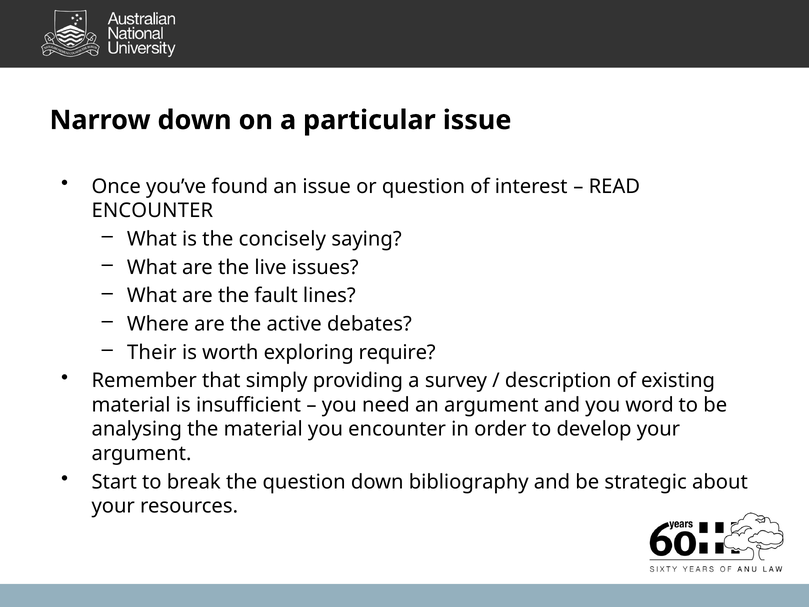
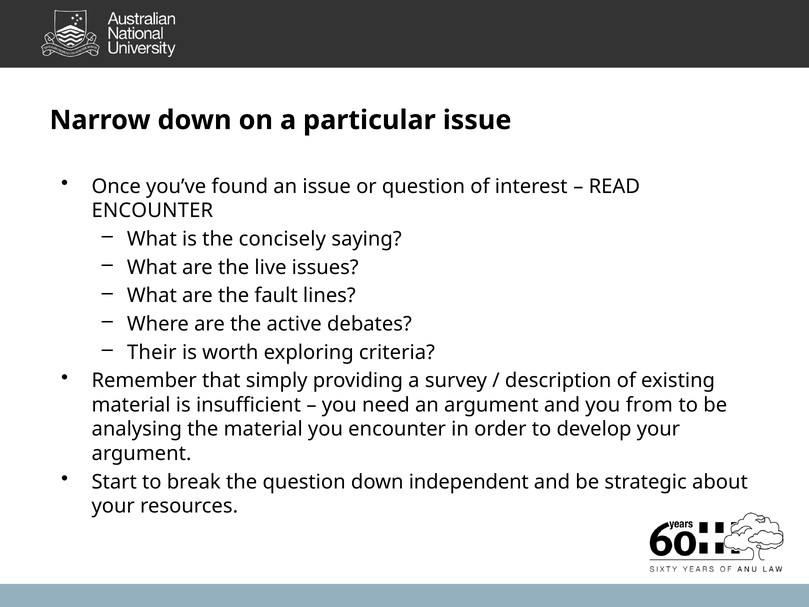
require: require -> criteria
word: word -> from
bibliography: bibliography -> independent
